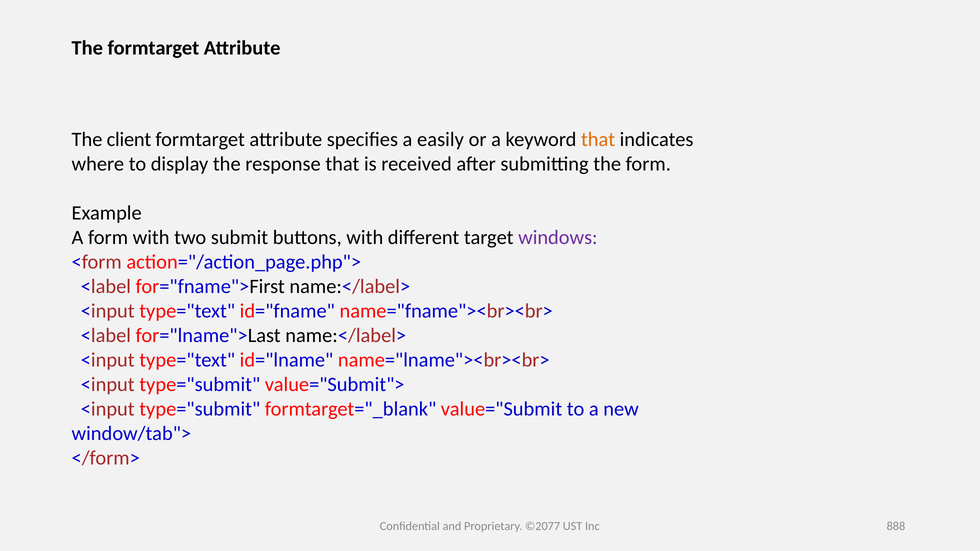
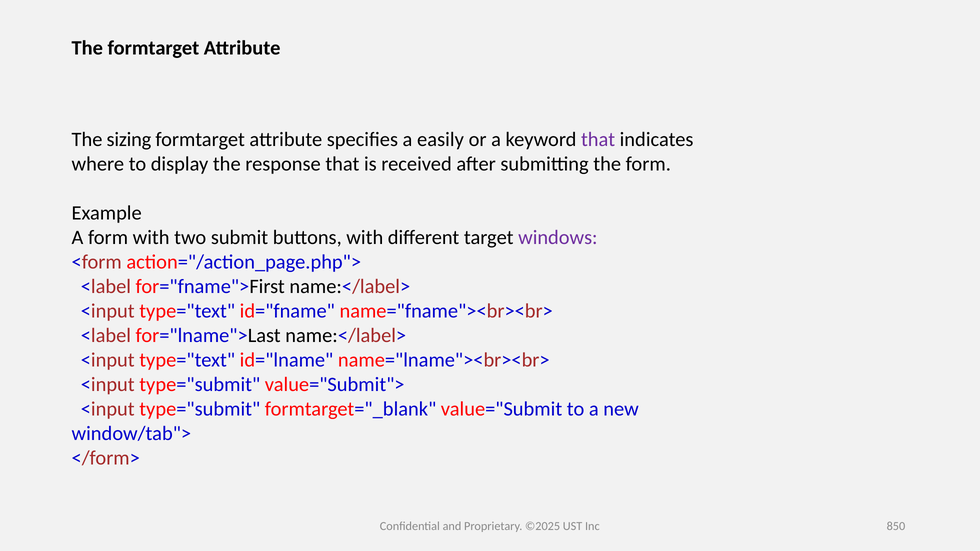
client: client -> sizing
that at (598, 139) colour: orange -> purple
©2077: ©2077 -> ©2025
888: 888 -> 850
